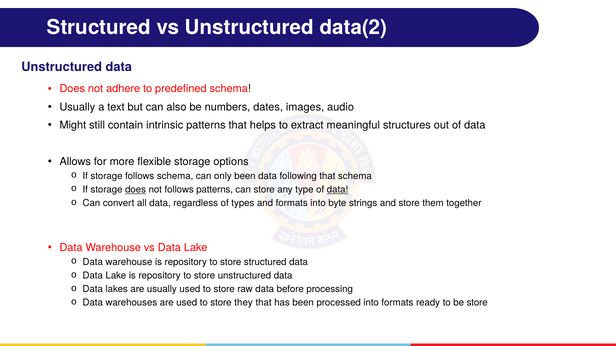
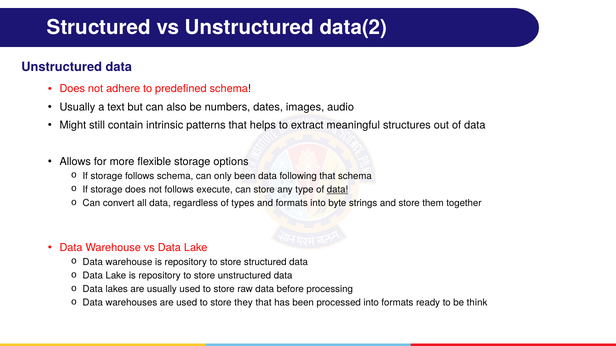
does at (136, 190) underline: present -> none
follows patterns: patterns -> execute
be store: store -> think
